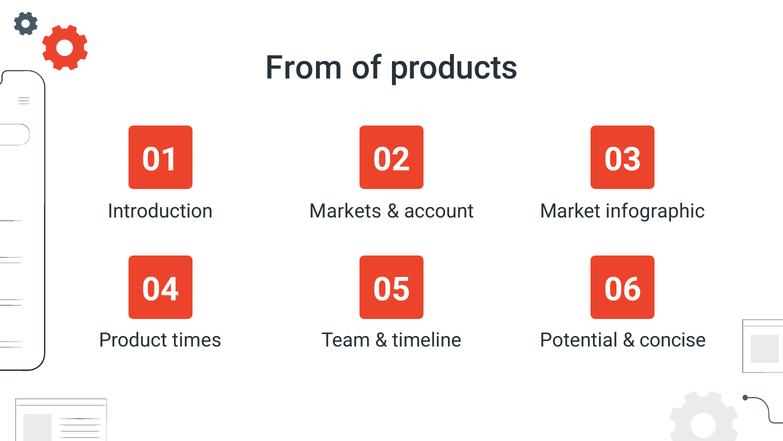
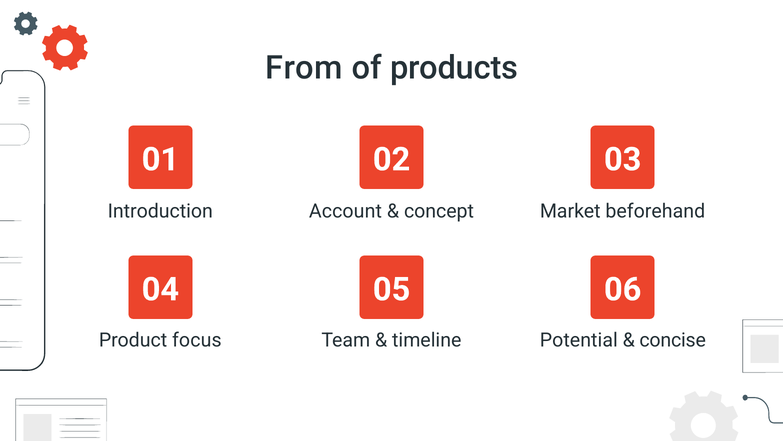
Markets: Markets -> Account
account: account -> concept
infographic: infographic -> beforehand
times: times -> focus
